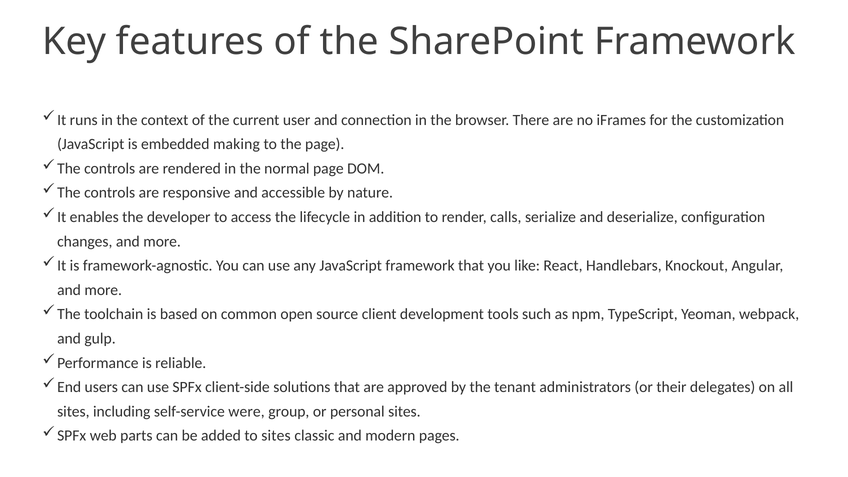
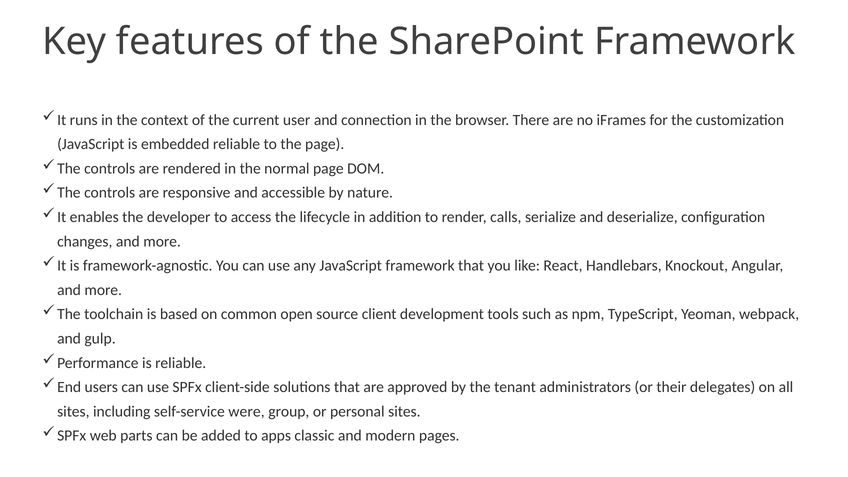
embedded making: making -> reliable
to sites: sites -> apps
